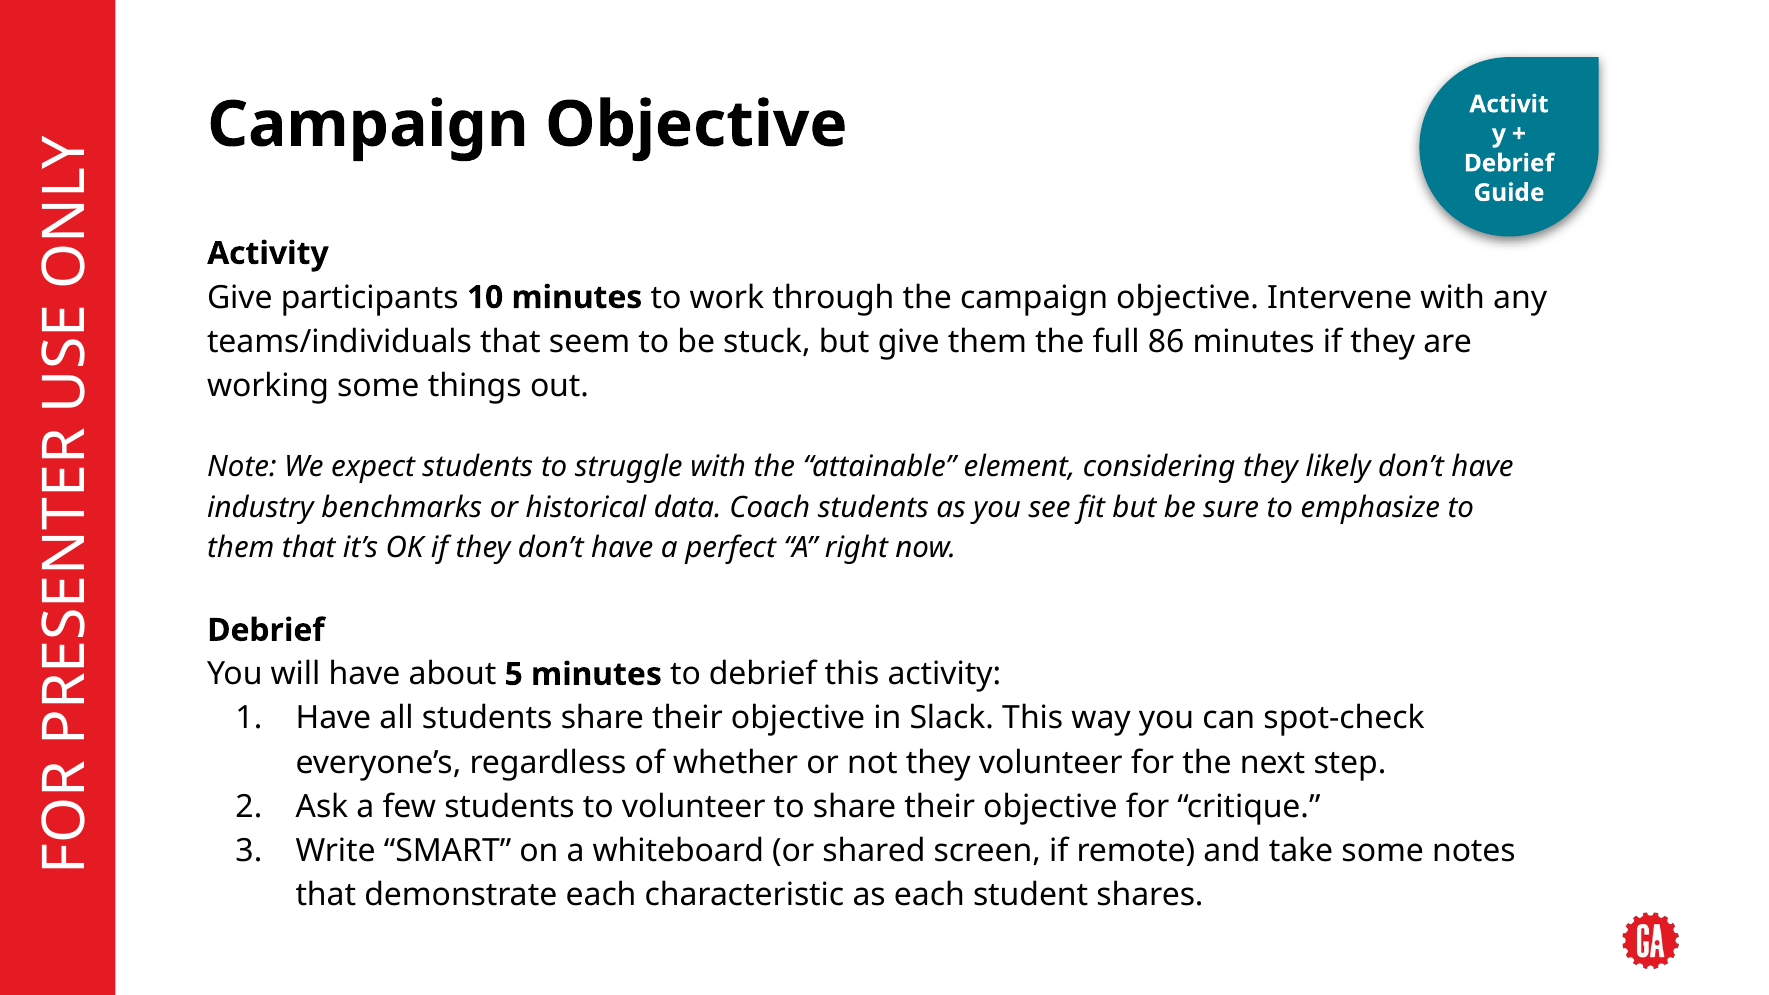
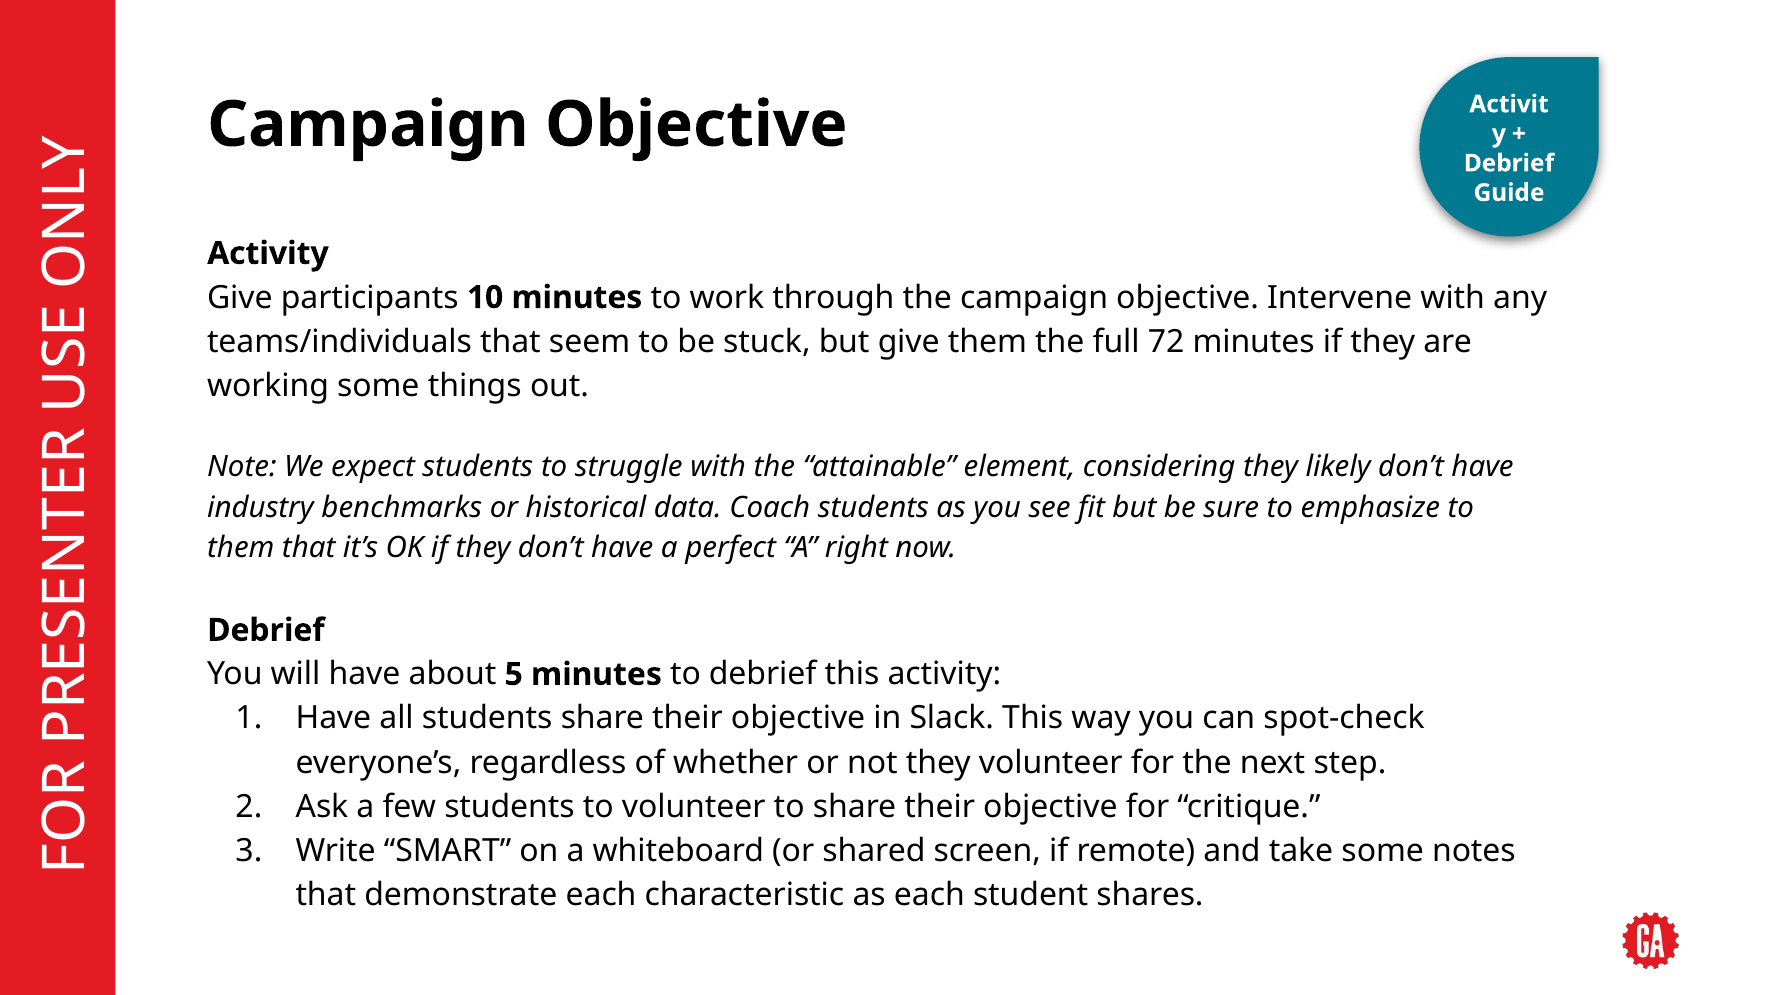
86: 86 -> 72
